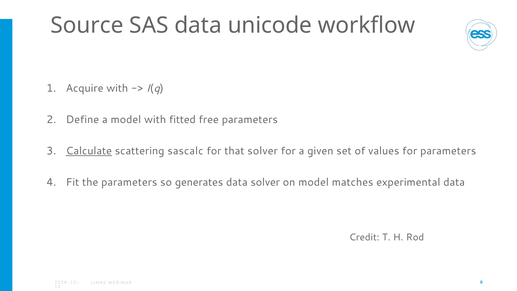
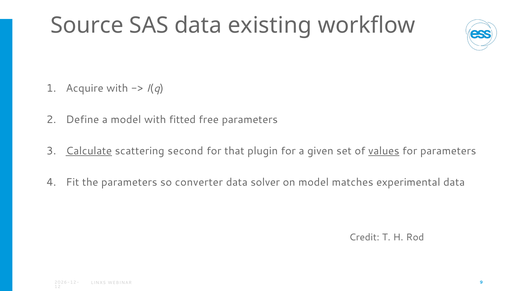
unicode: unicode -> existing
sascalc: sascalc -> second
that solver: solver -> plugin
values underline: none -> present
generates: generates -> converter
